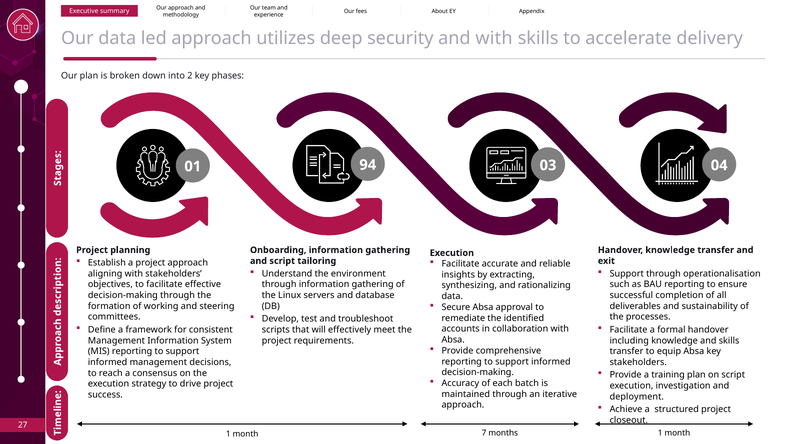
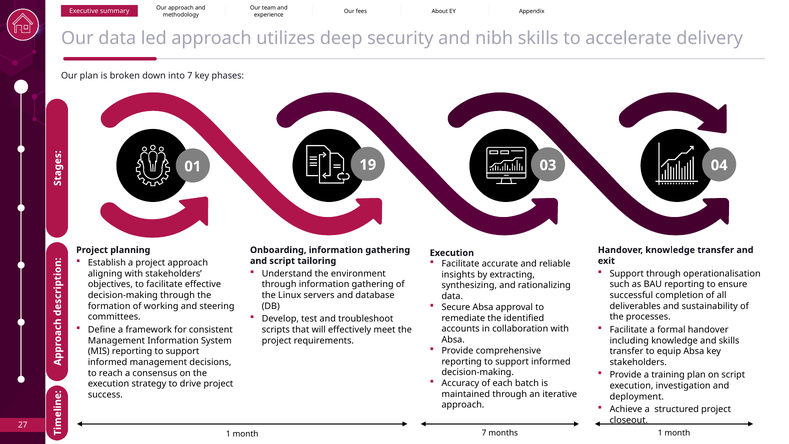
and with: with -> nibh
into 2: 2 -> 7
94: 94 -> 19
